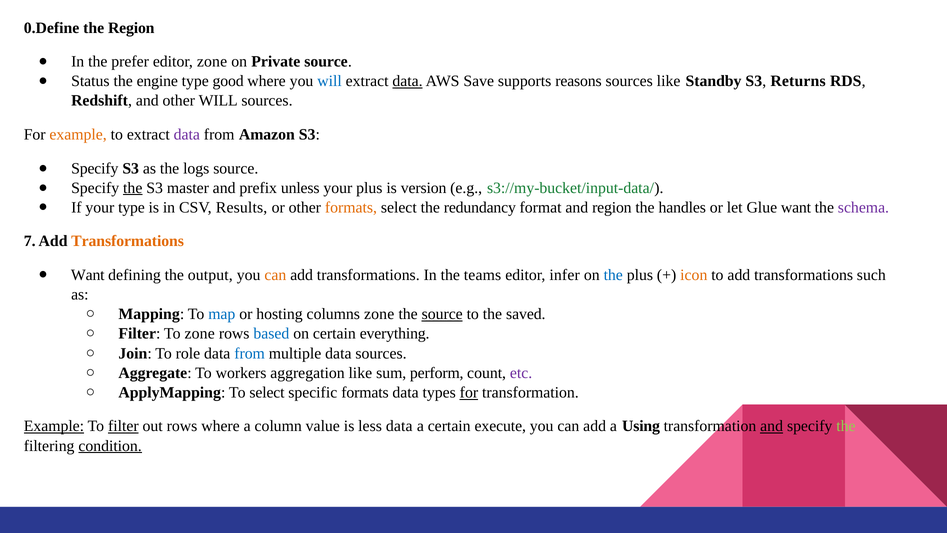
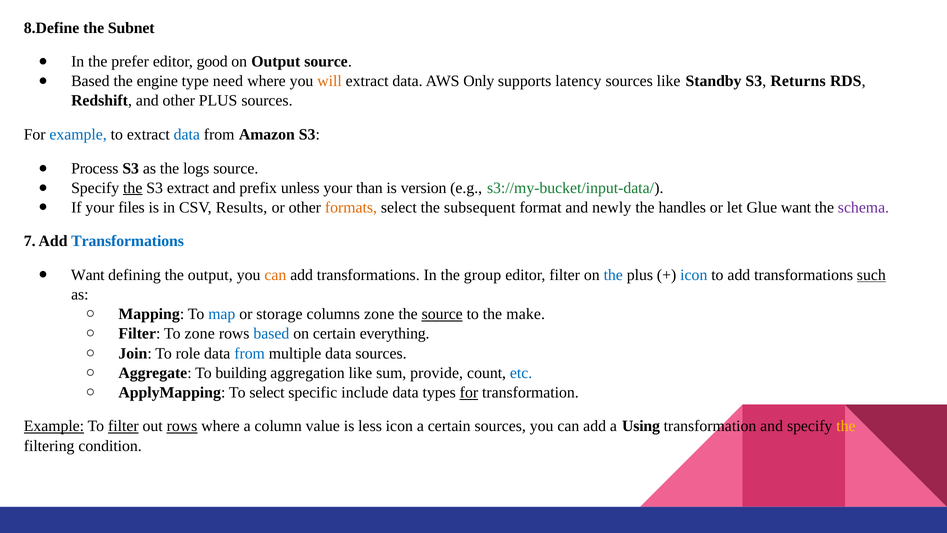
0.Define: 0.Define -> 8.Define
the Region: Region -> Subnet
editor zone: zone -> good
on Private: Private -> Output
Status at (90, 81): Status -> Based
good: good -> need
will at (330, 81) colour: blue -> orange
data at (408, 81) underline: present -> none
Save: Save -> Only
reasons: reasons -> latency
other WILL: WILL -> PLUS
example at (78, 134) colour: orange -> blue
data at (187, 134) colour: purple -> blue
Specify at (95, 168): Specify -> Process
S3 master: master -> extract
your plus: plus -> than
your type: type -> files
redundancy: redundancy -> subsequent
and region: region -> newly
Transformations at (128, 241) colour: orange -> blue
teams: teams -> group
editor infer: infer -> filter
icon at (694, 275) colour: orange -> blue
such underline: none -> present
hosting: hosting -> storage
saved: saved -> make
workers: workers -> building
perform: perform -> provide
etc colour: purple -> blue
specific formats: formats -> include
rows at (182, 426) underline: none -> present
less data: data -> icon
certain execute: execute -> sources
and at (772, 426) underline: present -> none
the at (846, 426) colour: light green -> yellow
condition underline: present -> none
